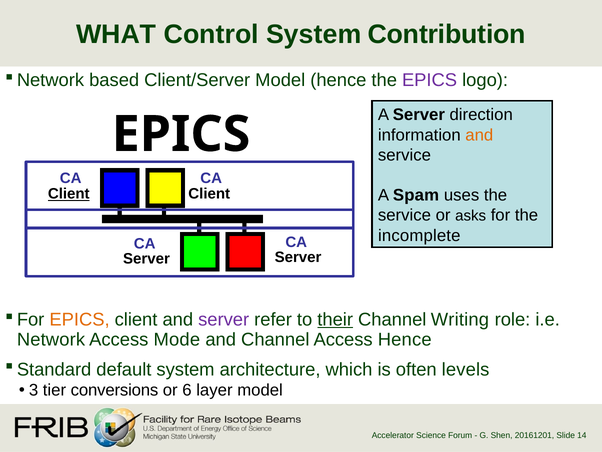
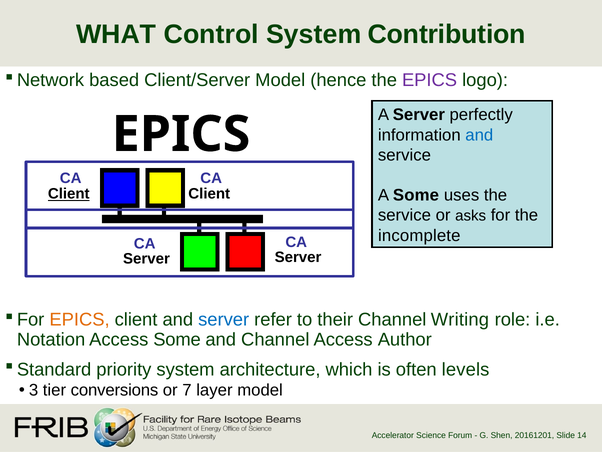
direction: direction -> perfectly
and at (479, 135) colour: orange -> blue
A Spam: Spam -> Some
server at (224, 319) colour: purple -> blue
their underline: present -> none
Network: Network -> Notation
Access Mode: Mode -> Some
Access Hence: Hence -> Author
default: default -> priority
6: 6 -> 7
